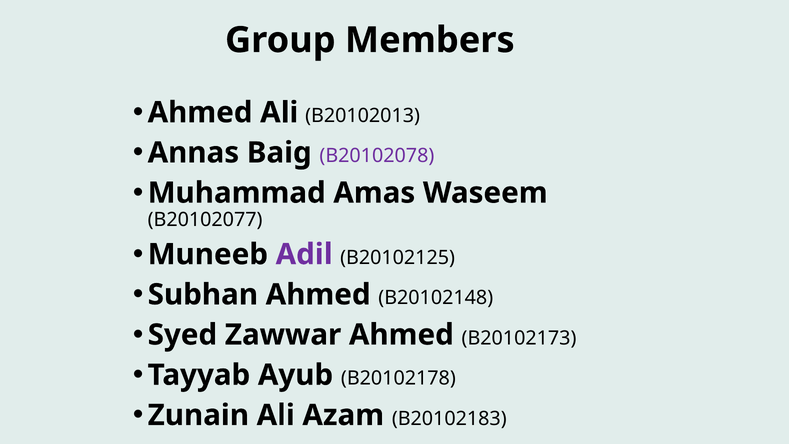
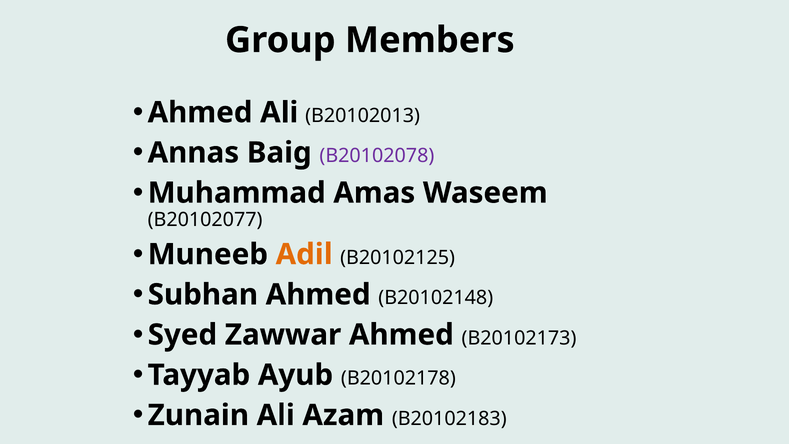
Adil colour: purple -> orange
